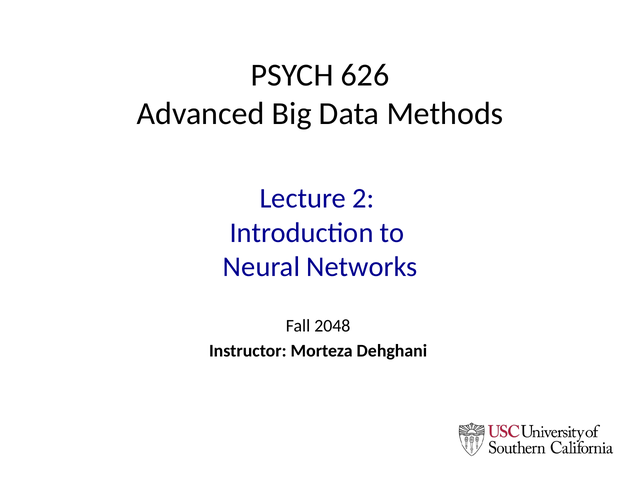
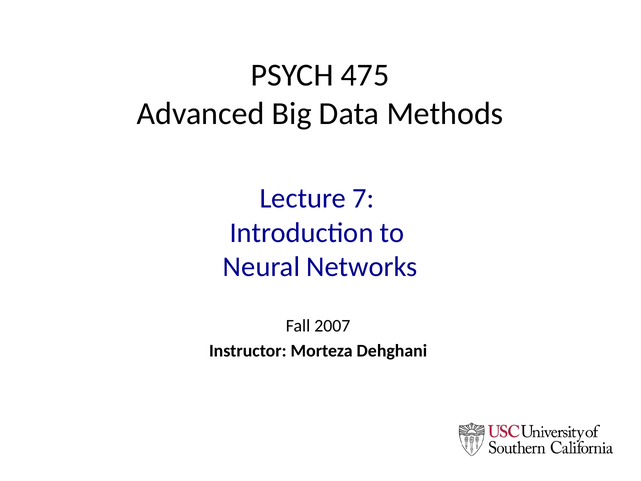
626: 626 -> 475
2: 2 -> 7
2048: 2048 -> 2007
